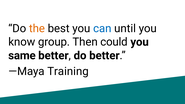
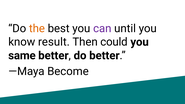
can colour: blue -> purple
group: group -> result
Training: Training -> Become
